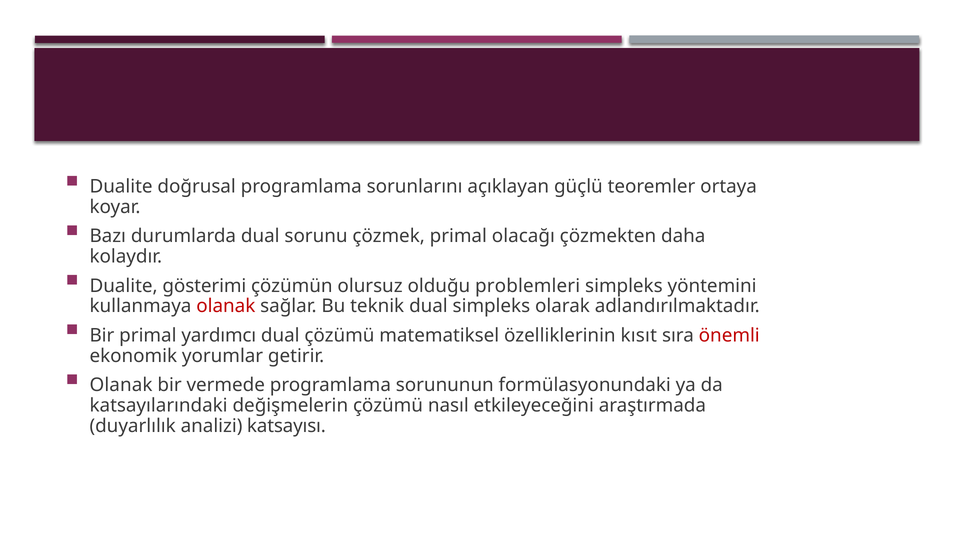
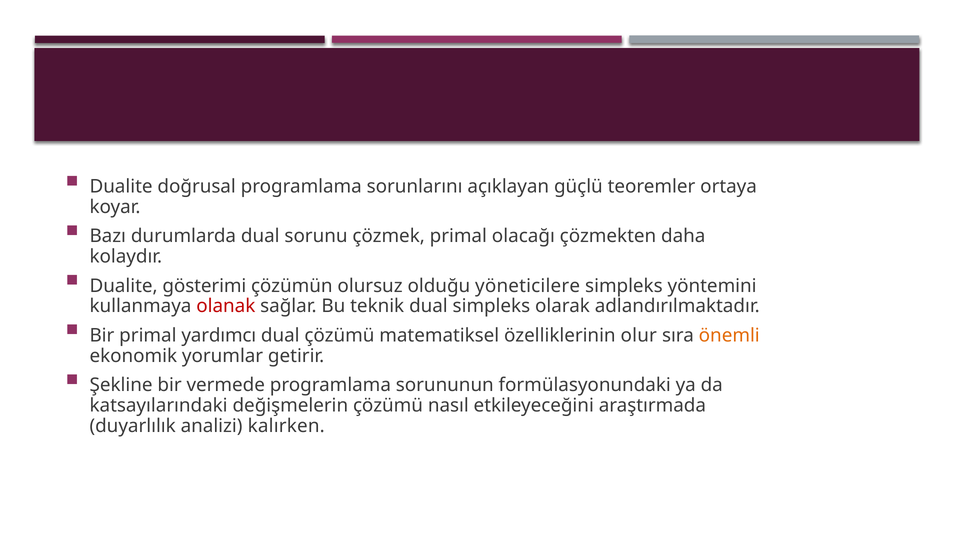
problemleri: problemleri -> yöneticilere
kısıt: kısıt -> olur
önemli colour: red -> orange
Olanak at (121, 386): Olanak -> Şekline
katsayısı: katsayısı -> kalırken
